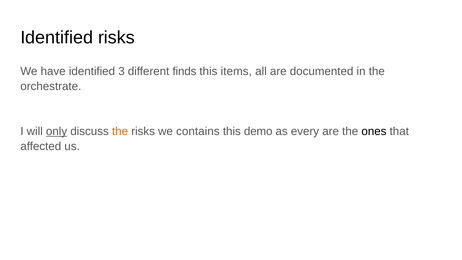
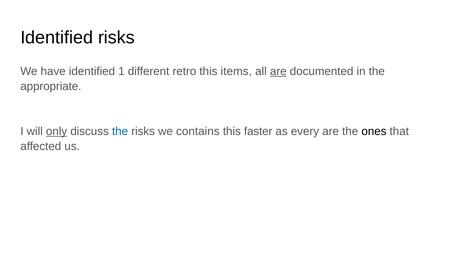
3: 3 -> 1
finds: finds -> retro
are at (278, 71) underline: none -> present
orchestrate: orchestrate -> appropriate
the at (120, 131) colour: orange -> blue
demo: demo -> faster
